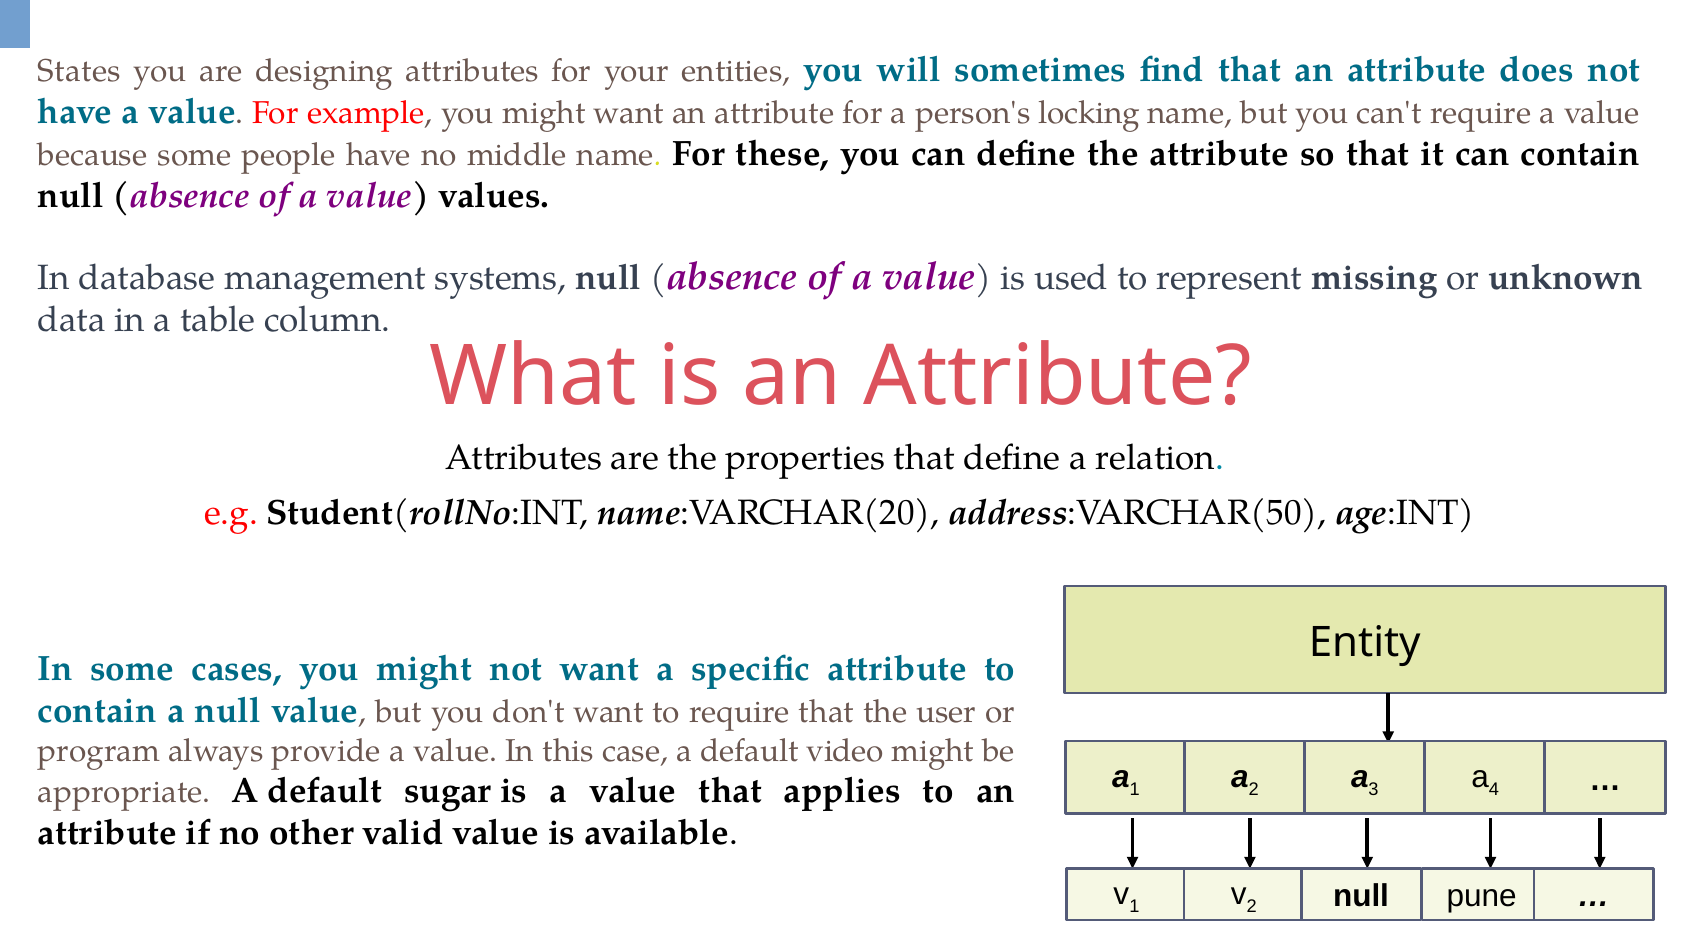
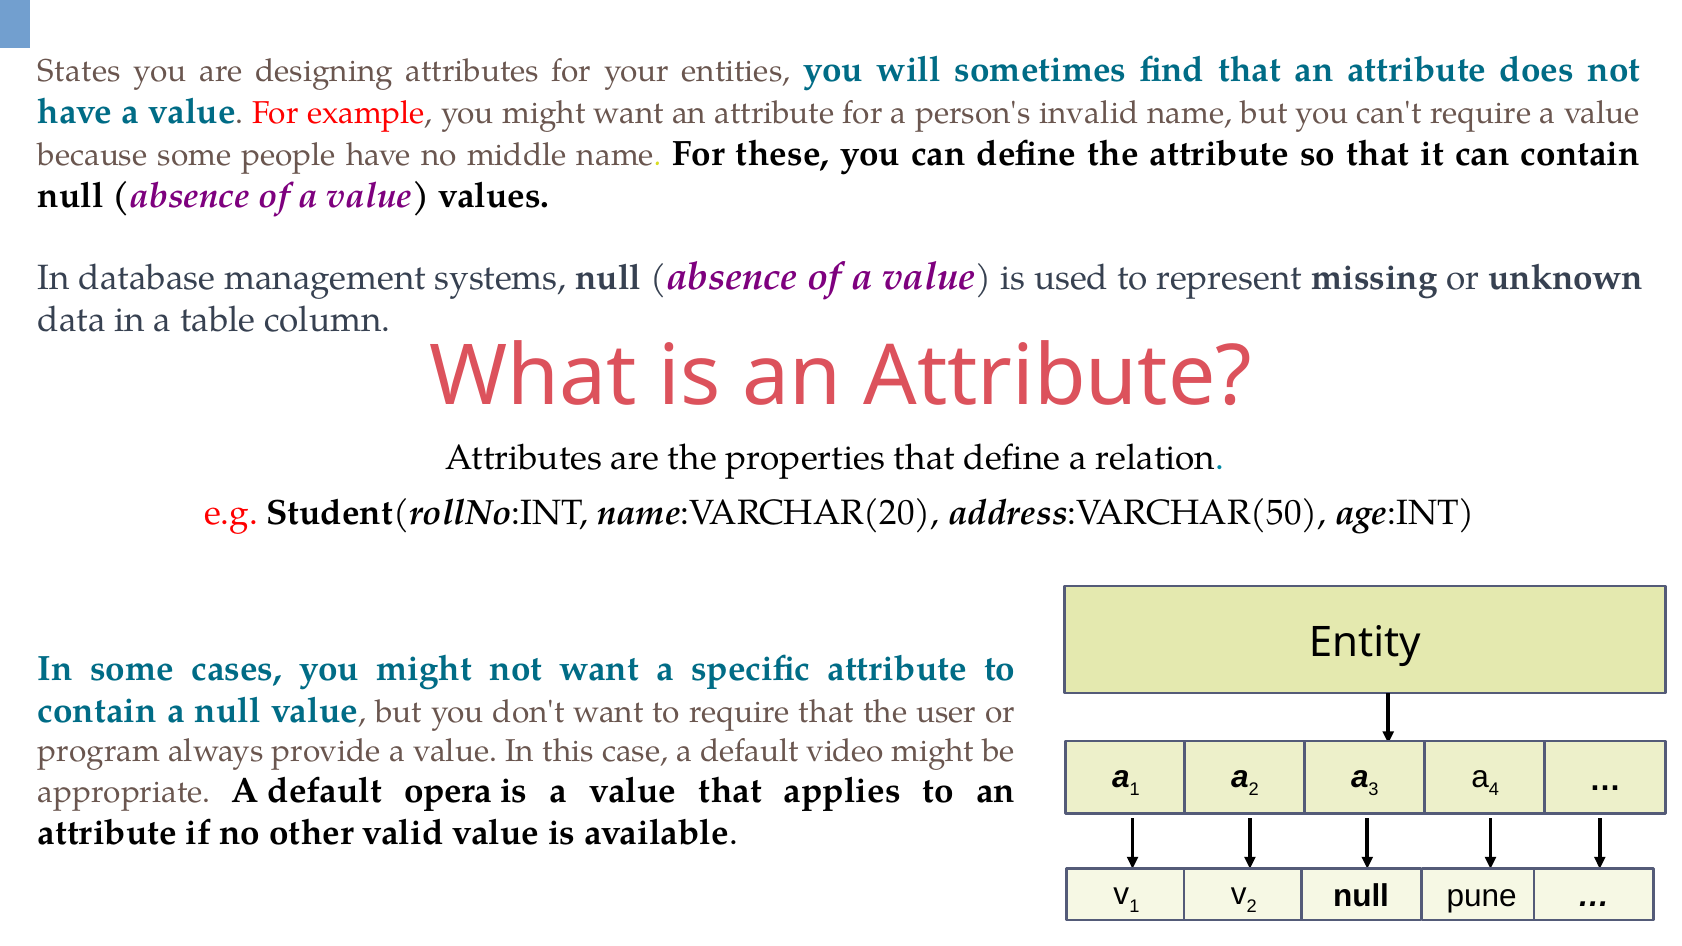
locking: locking -> invalid
sugar: sugar -> opera
